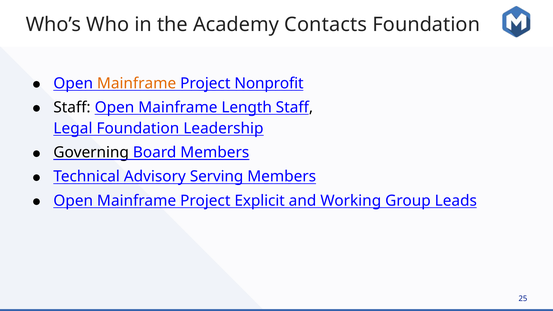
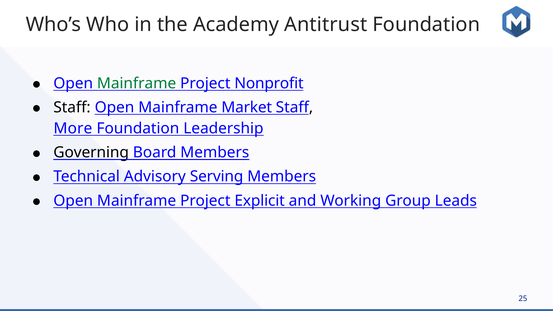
Contacts: Contacts -> Antitrust
Mainframe at (137, 83) colour: orange -> green
Length: Length -> Market
Legal: Legal -> More
